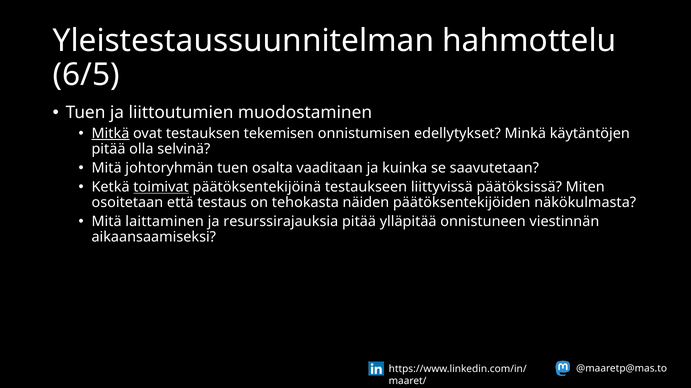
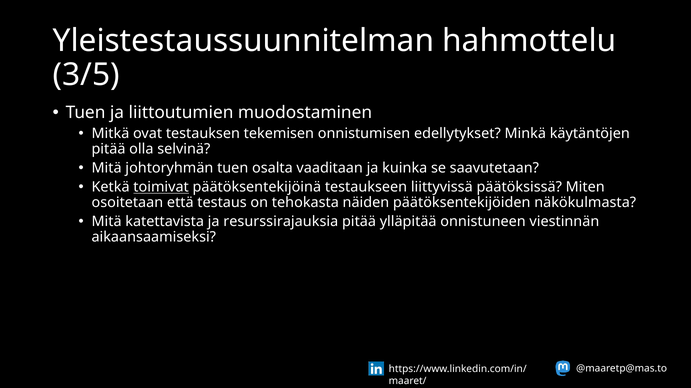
6/5: 6/5 -> 3/5
Mitkä underline: present -> none
laittaminen: laittaminen -> katettavista
